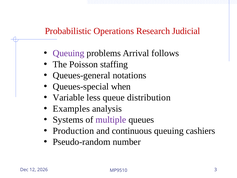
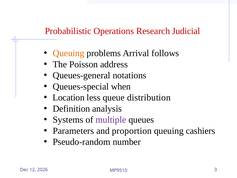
Queuing at (69, 53) colour: purple -> orange
staffing: staffing -> address
Variable: Variable -> Location
Examples: Examples -> Definition
Production: Production -> Parameters
continuous: continuous -> proportion
